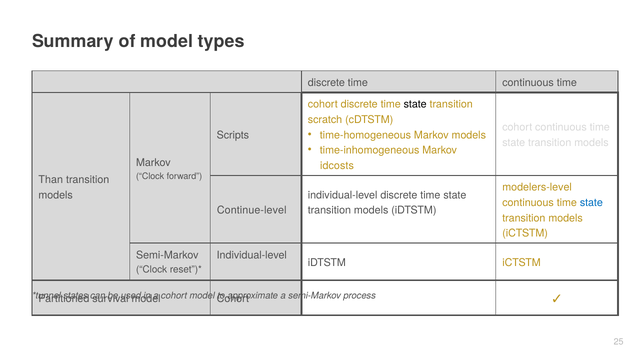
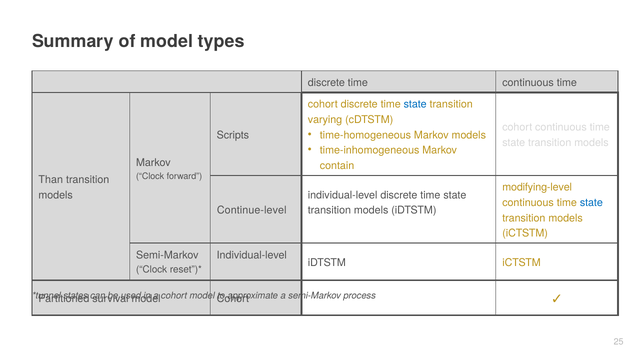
state at (415, 104) colour: black -> blue
scratch: scratch -> varying
idcosts: idcosts -> contain
modelers-level: modelers-level -> modifying-level
